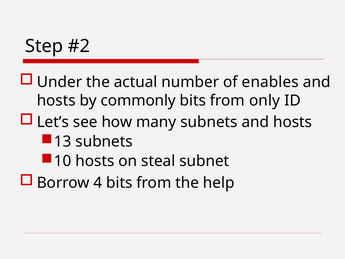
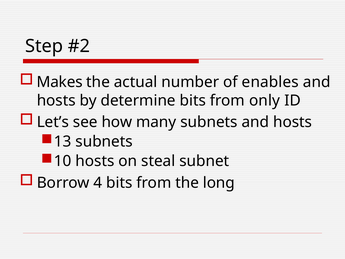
Under: Under -> Makes
commonly: commonly -> determine
help: help -> long
